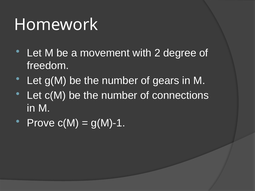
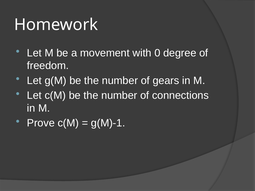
2: 2 -> 0
